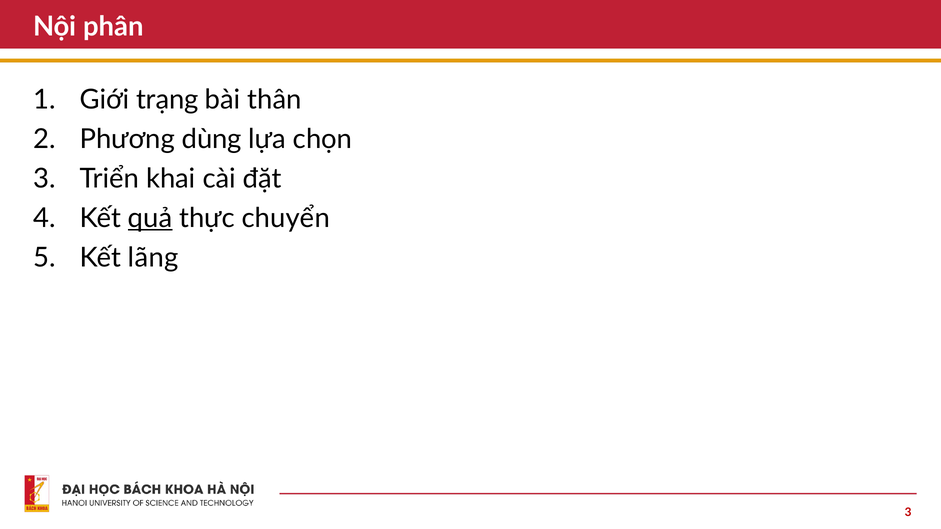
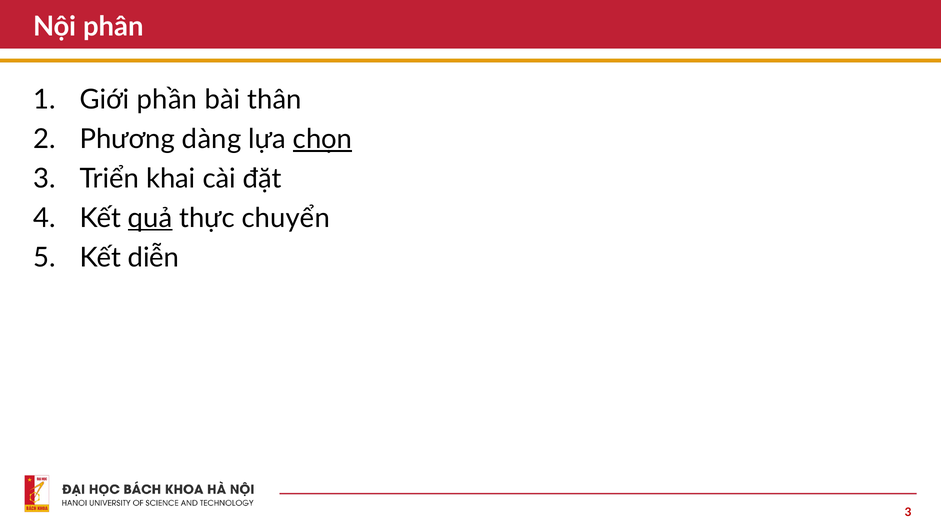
trạng: trạng -> phần
dùng: dùng -> dàng
chọn underline: none -> present
lãng: lãng -> diễn
